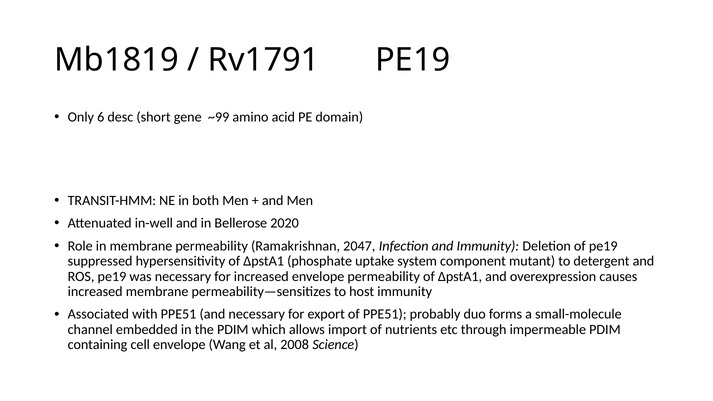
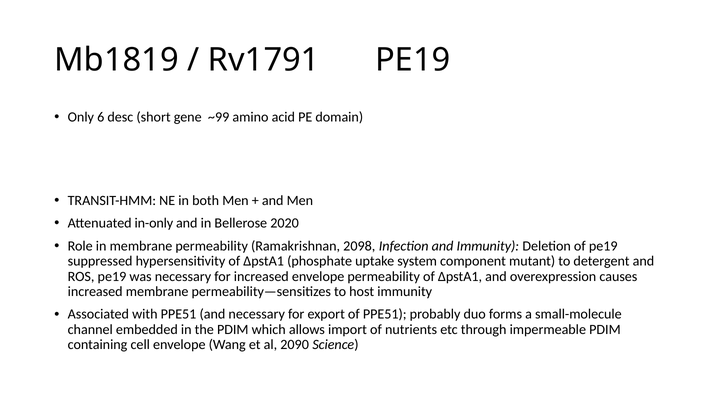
in-well: in-well -> in-only
2047: 2047 -> 2098
2008: 2008 -> 2090
